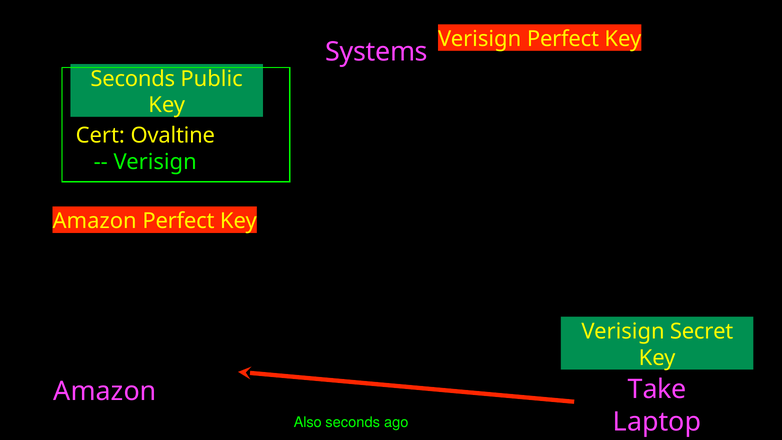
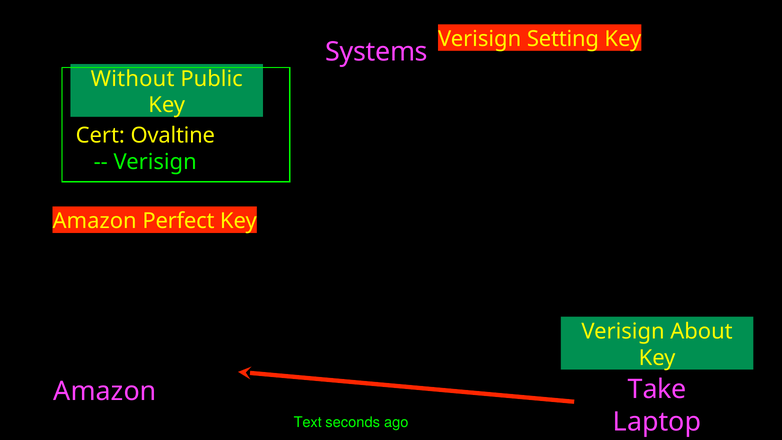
Verisign Perfect: Perfect -> Setting
Seconds at (133, 79): Seconds -> Without
Secret: Secret -> About
Also: Also -> Text
